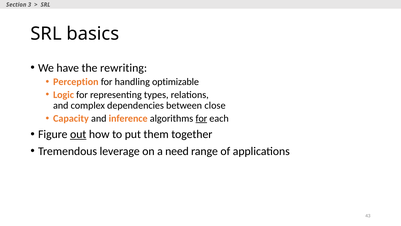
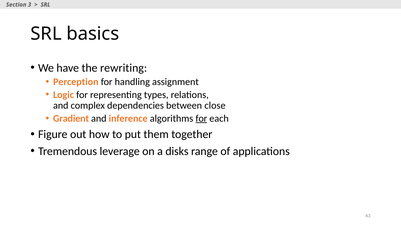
optimizable: optimizable -> assignment
Capacity: Capacity -> Gradient
out underline: present -> none
need: need -> disks
